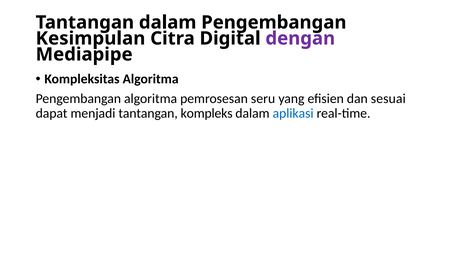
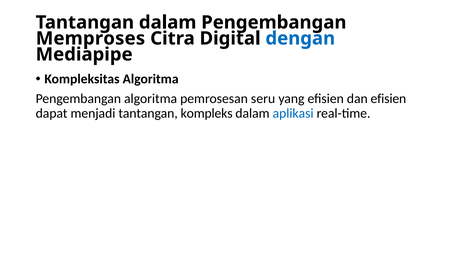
Kesimpulan: Kesimpulan -> Memproses
dengan colour: purple -> blue
dan sesuai: sesuai -> efisien
